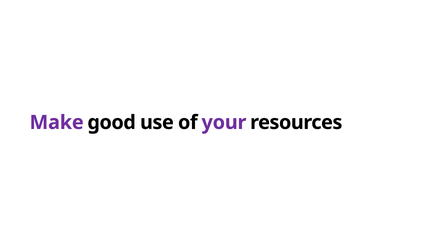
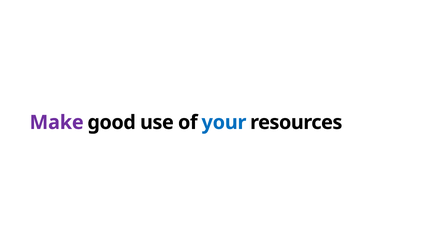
your colour: purple -> blue
